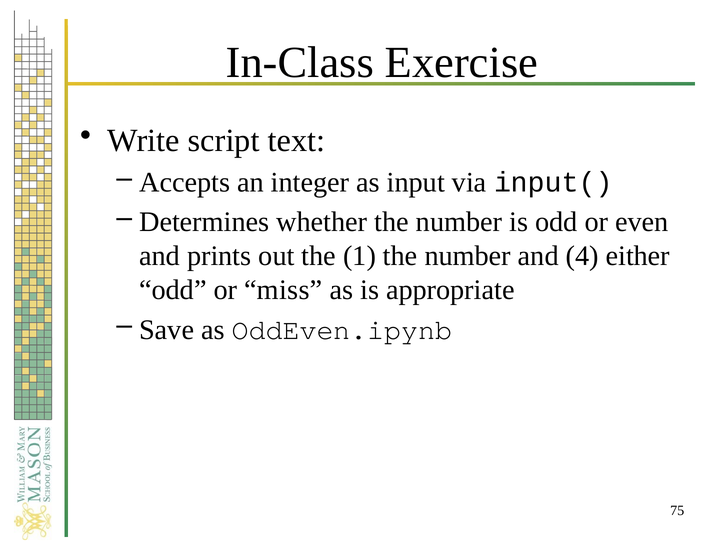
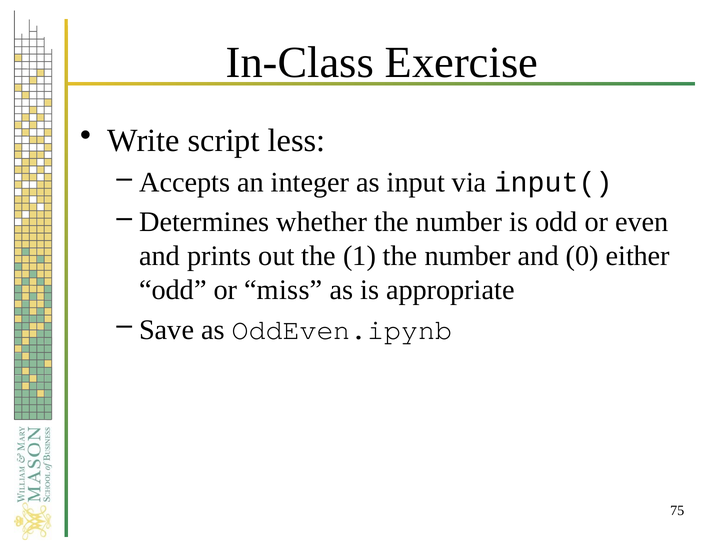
text: text -> less
4: 4 -> 0
